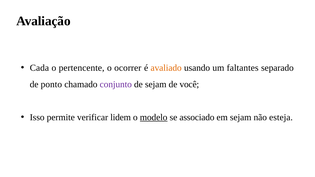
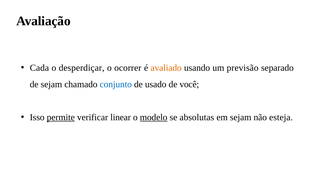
pertencente: pertencente -> desperdiçar
faltantes: faltantes -> previsão
de ponto: ponto -> sejam
conjunto colour: purple -> blue
de sejam: sejam -> usado
permite underline: none -> present
lidem: lidem -> linear
associado: associado -> absolutas
